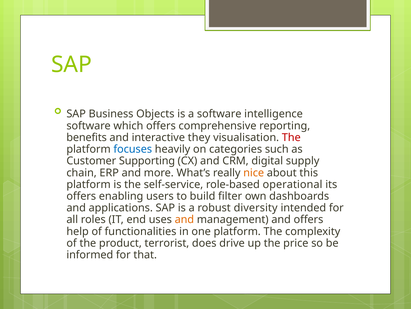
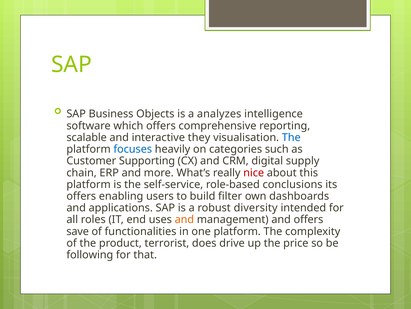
a software: software -> analyzes
benefits: benefits -> scalable
The at (291, 137) colour: red -> blue
nice colour: orange -> red
operational: operational -> conclusions
help: help -> save
informed: informed -> following
